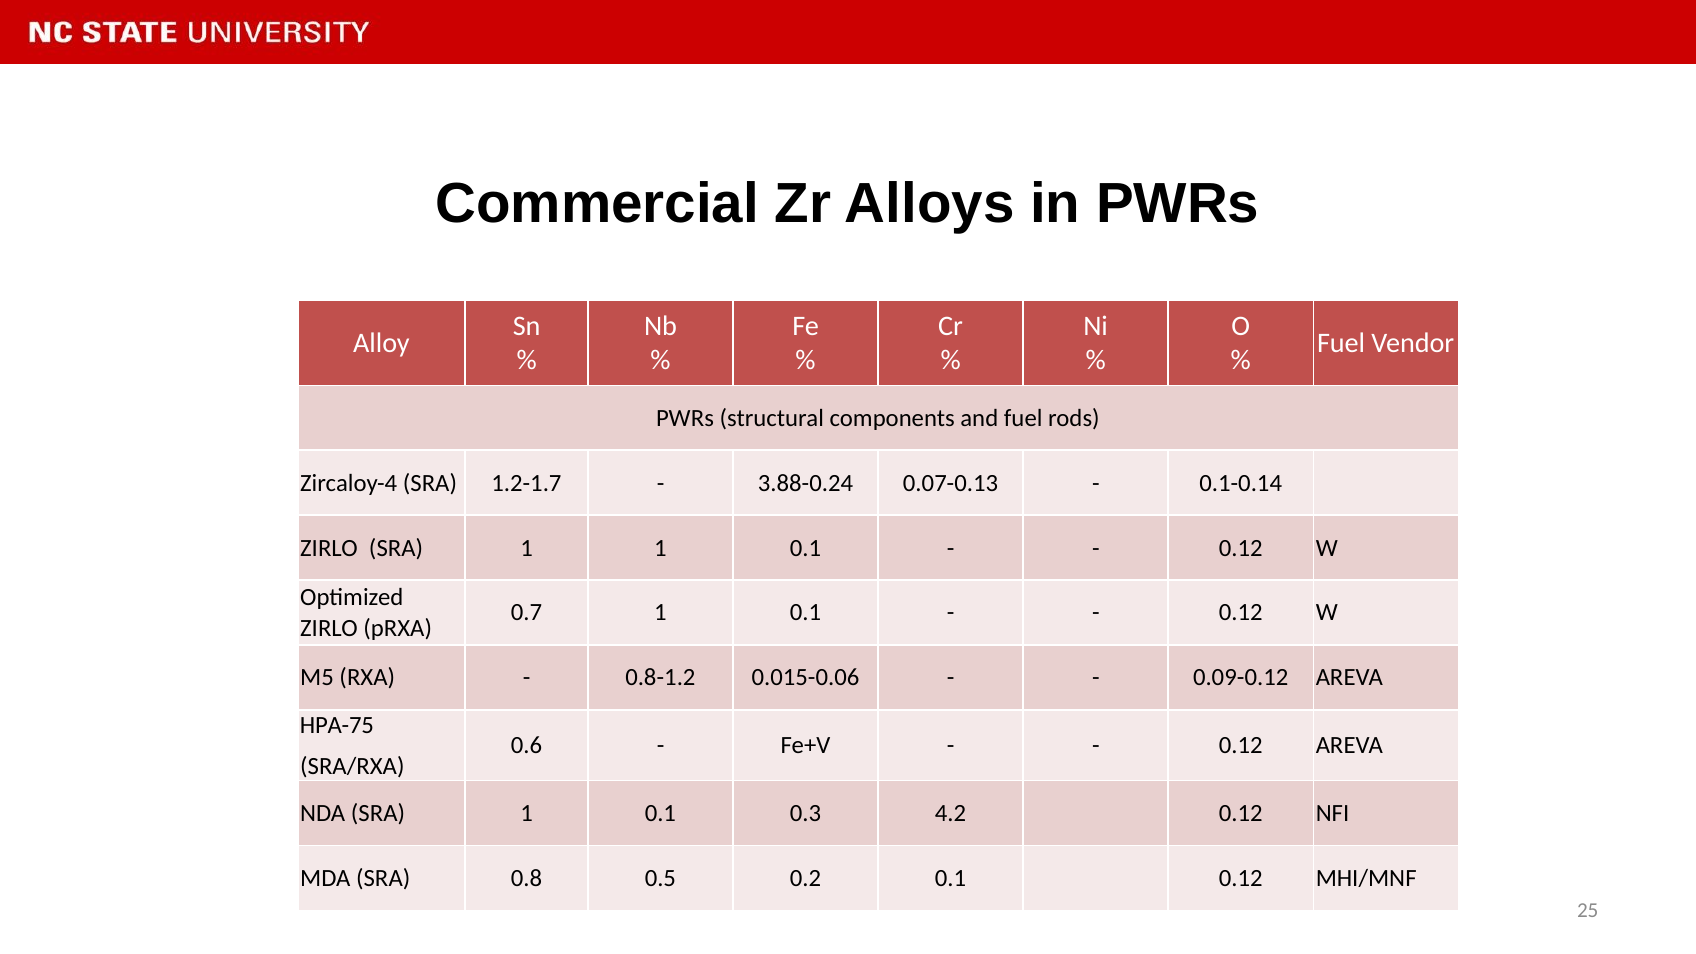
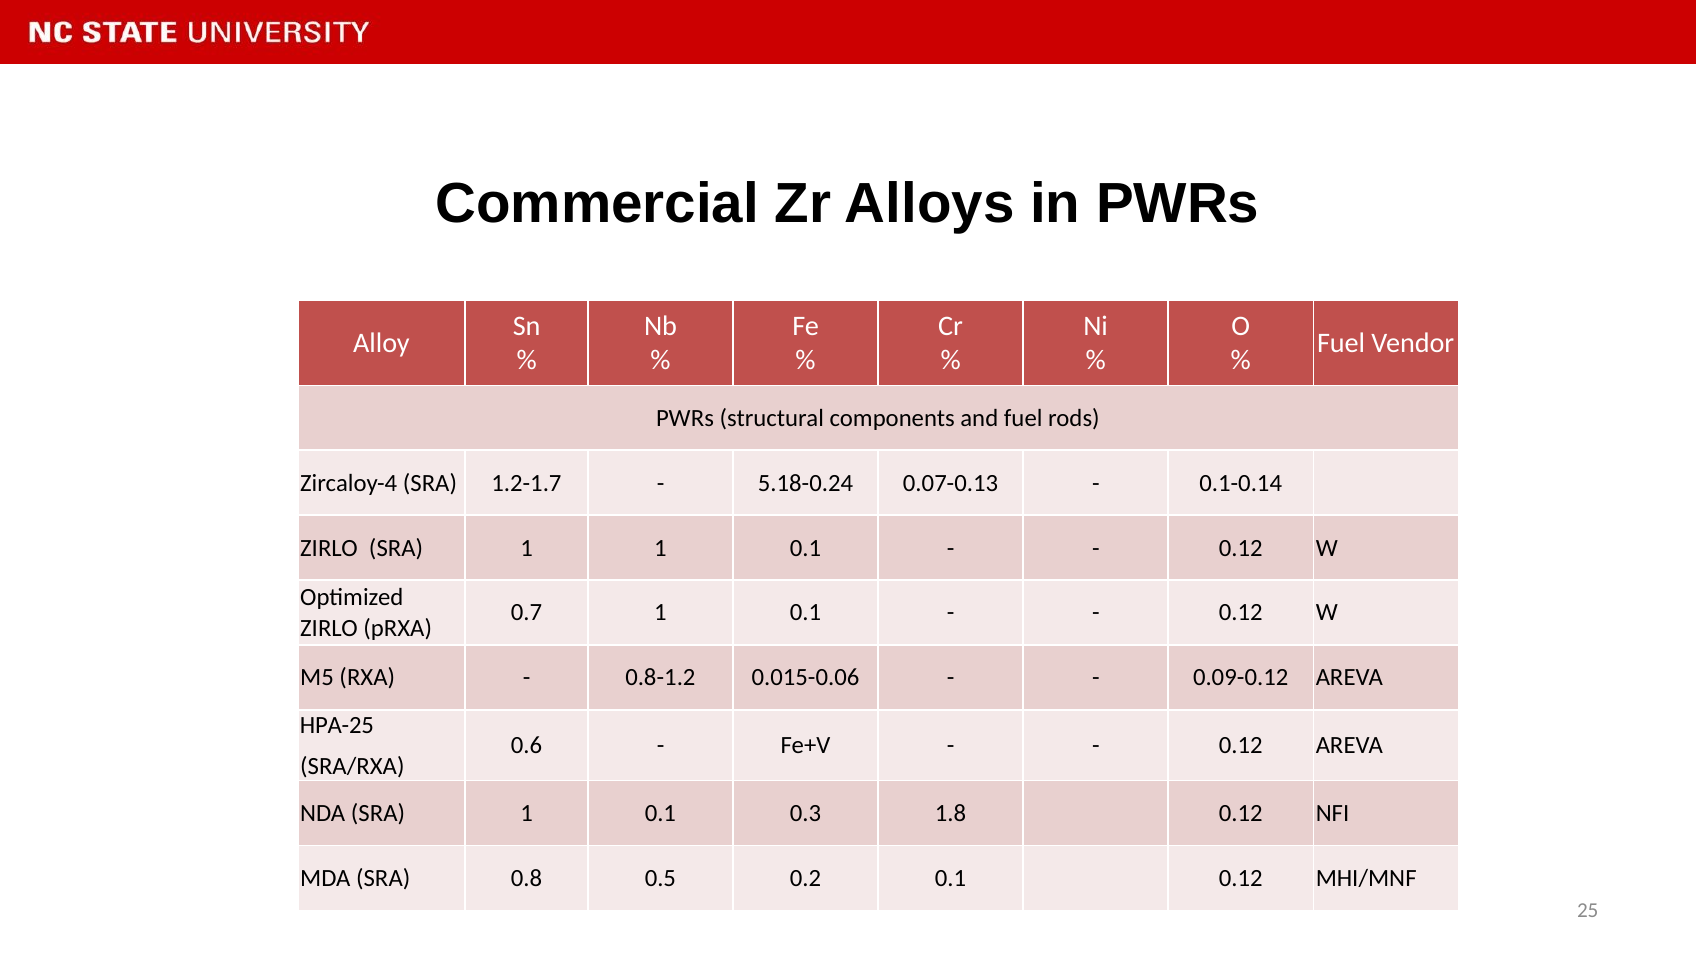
3.88-0.24: 3.88-0.24 -> 5.18-0.24
HPA-75: HPA-75 -> HPA-25
4.2: 4.2 -> 1.8
